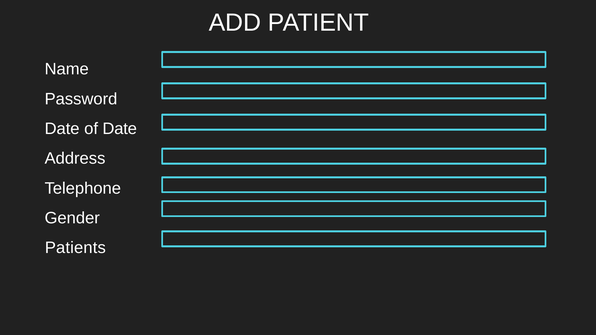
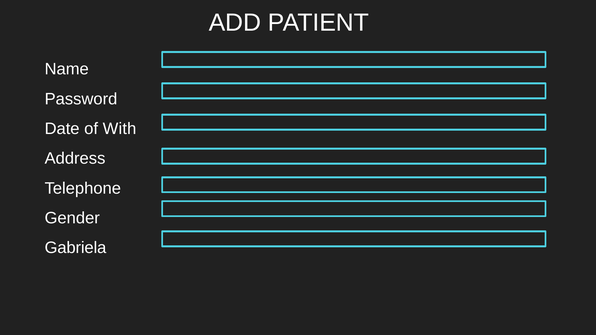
of Date: Date -> With
Patients: Patients -> Gabriela
